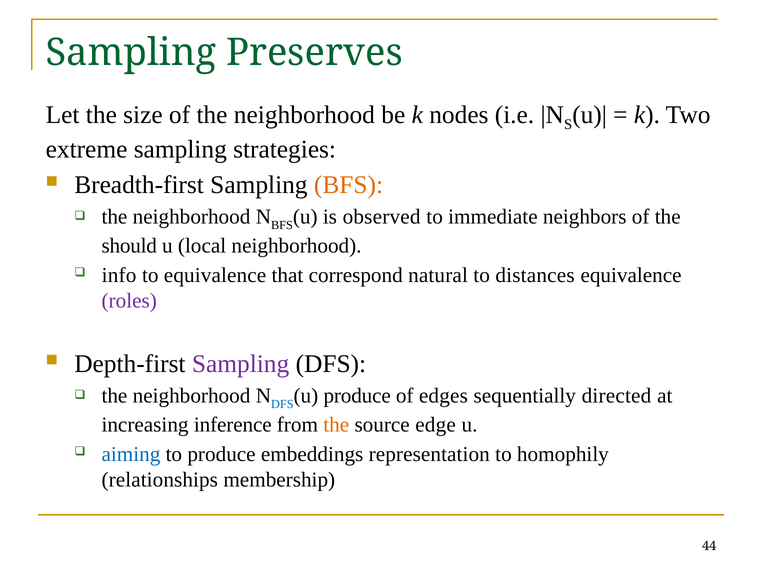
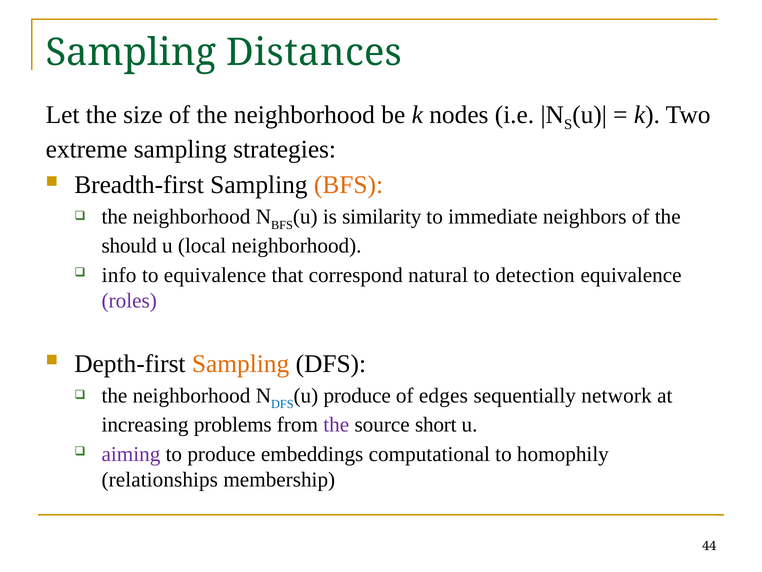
Preserves: Preserves -> Distances
observed: observed -> similarity
distances: distances -> detection
Sampling at (241, 364) colour: purple -> orange
directed: directed -> network
inference: inference -> problems
the at (336, 424) colour: orange -> purple
edge: edge -> short
aiming colour: blue -> purple
representation: representation -> computational
